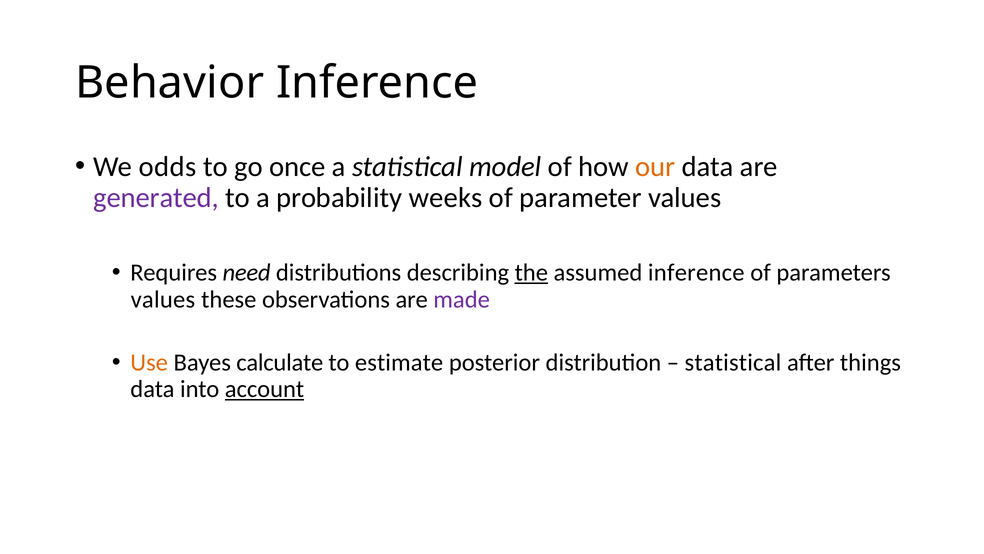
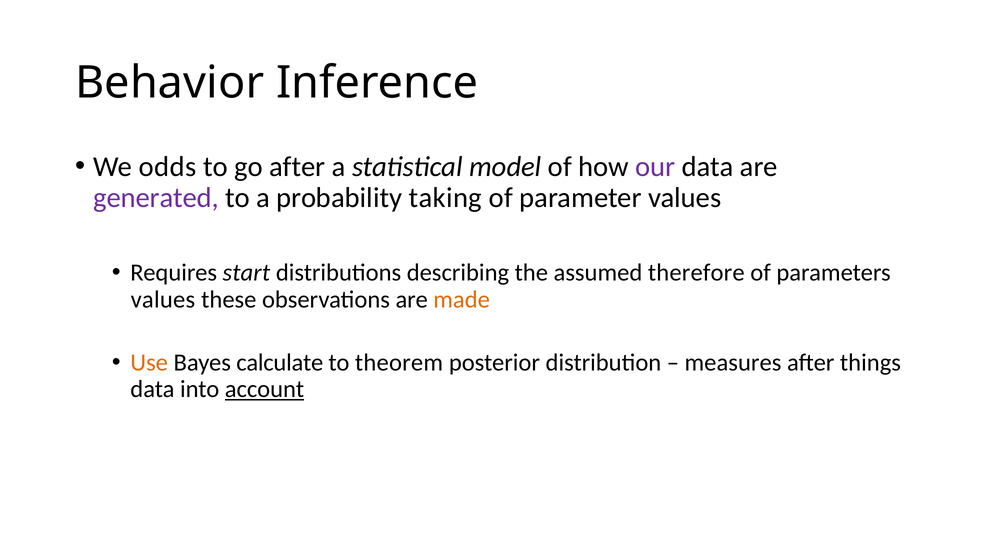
go once: once -> after
our colour: orange -> purple
weeks: weeks -> taking
need: need -> start
the underline: present -> none
assumed inference: inference -> therefore
made colour: purple -> orange
estimate: estimate -> theorem
statistical at (733, 362): statistical -> measures
